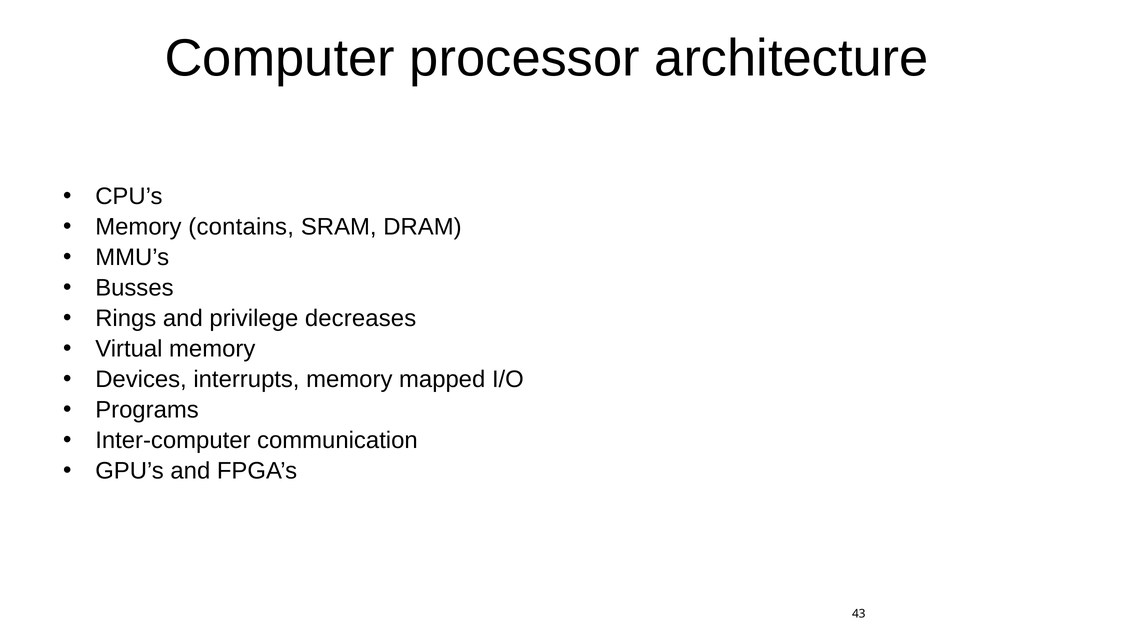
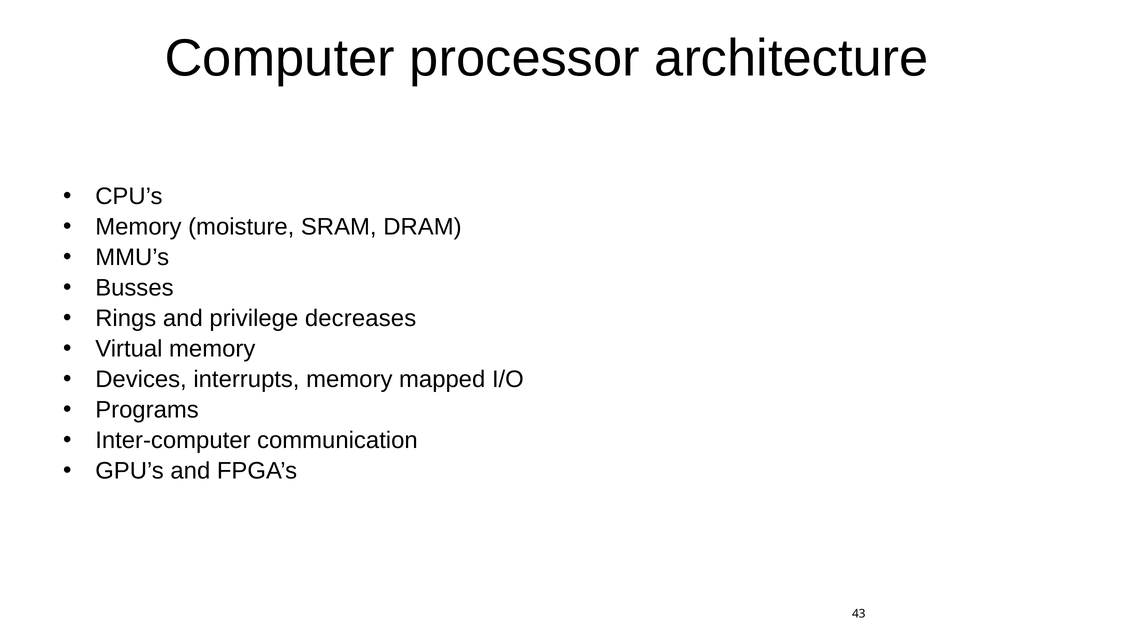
contains: contains -> moisture
